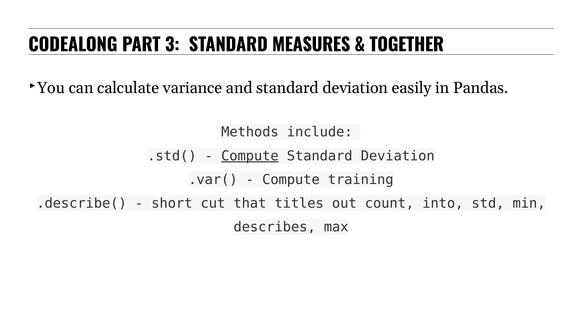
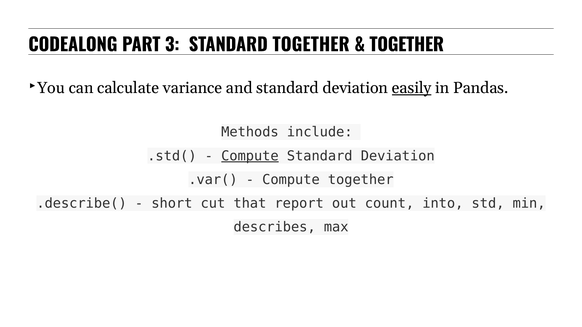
STANDARD MEASURES: MEASURES -> TOGETHER
easily underline: none -> present
Compute training: training -> together
titles: titles -> report
